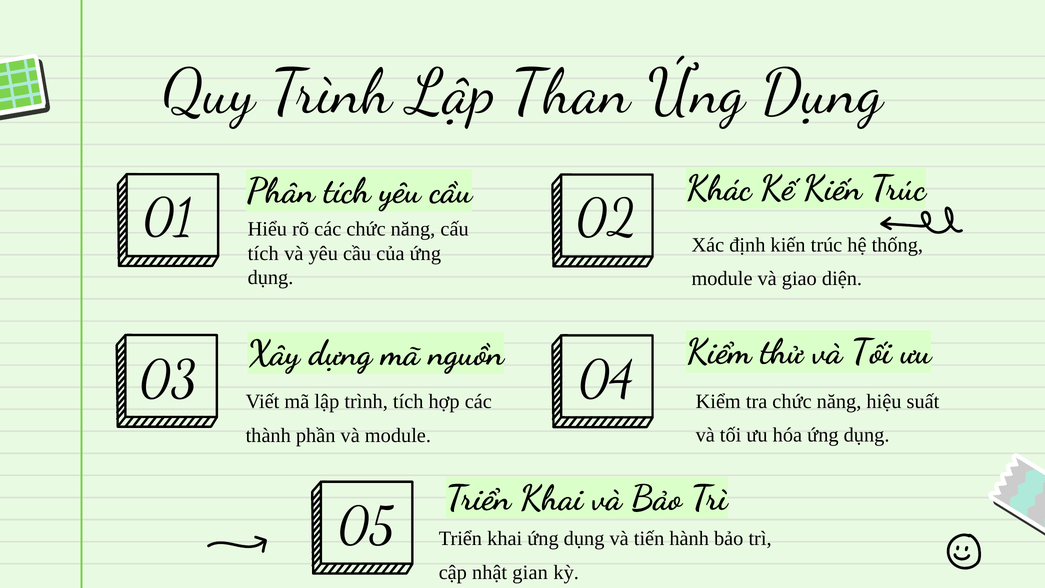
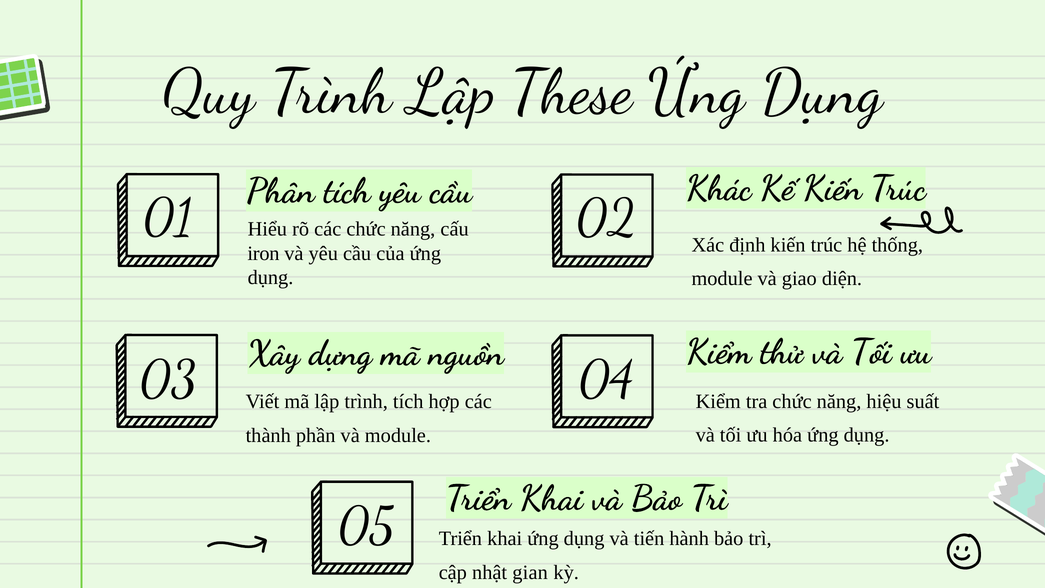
Than: Than -> These
tích at (263, 253): tích -> iron
